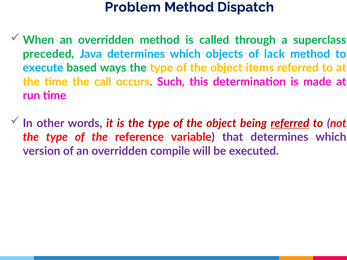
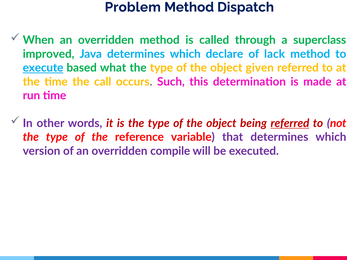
preceded: preceded -> improved
objects: objects -> declare
execute underline: none -> present
ways: ways -> what
items: items -> given
